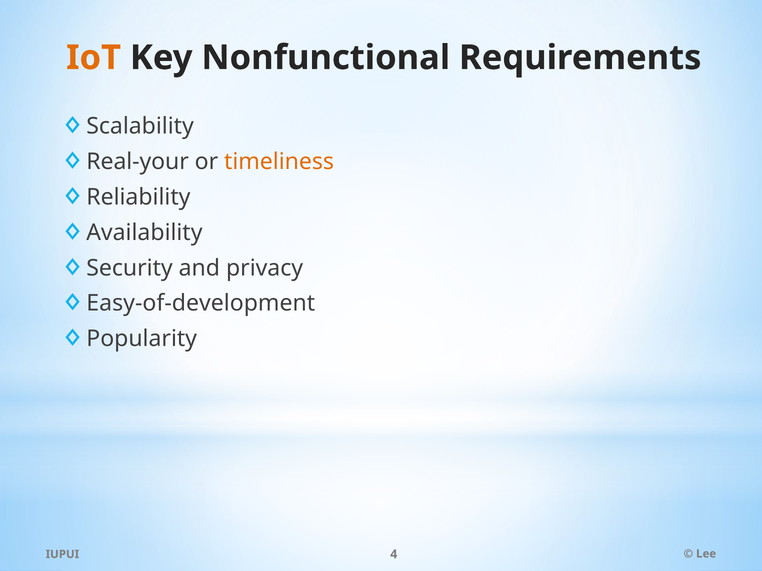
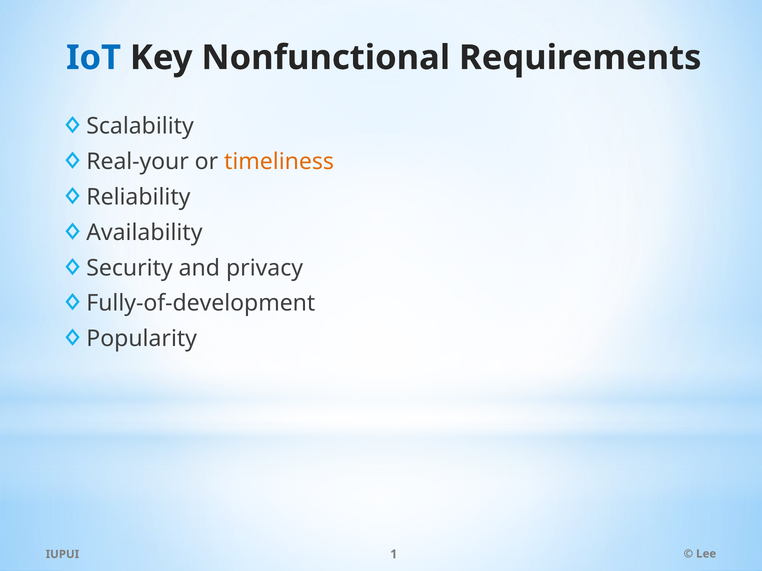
IoT colour: orange -> blue
Easy-of-development: Easy-of-development -> Fully-of-development
4: 4 -> 1
